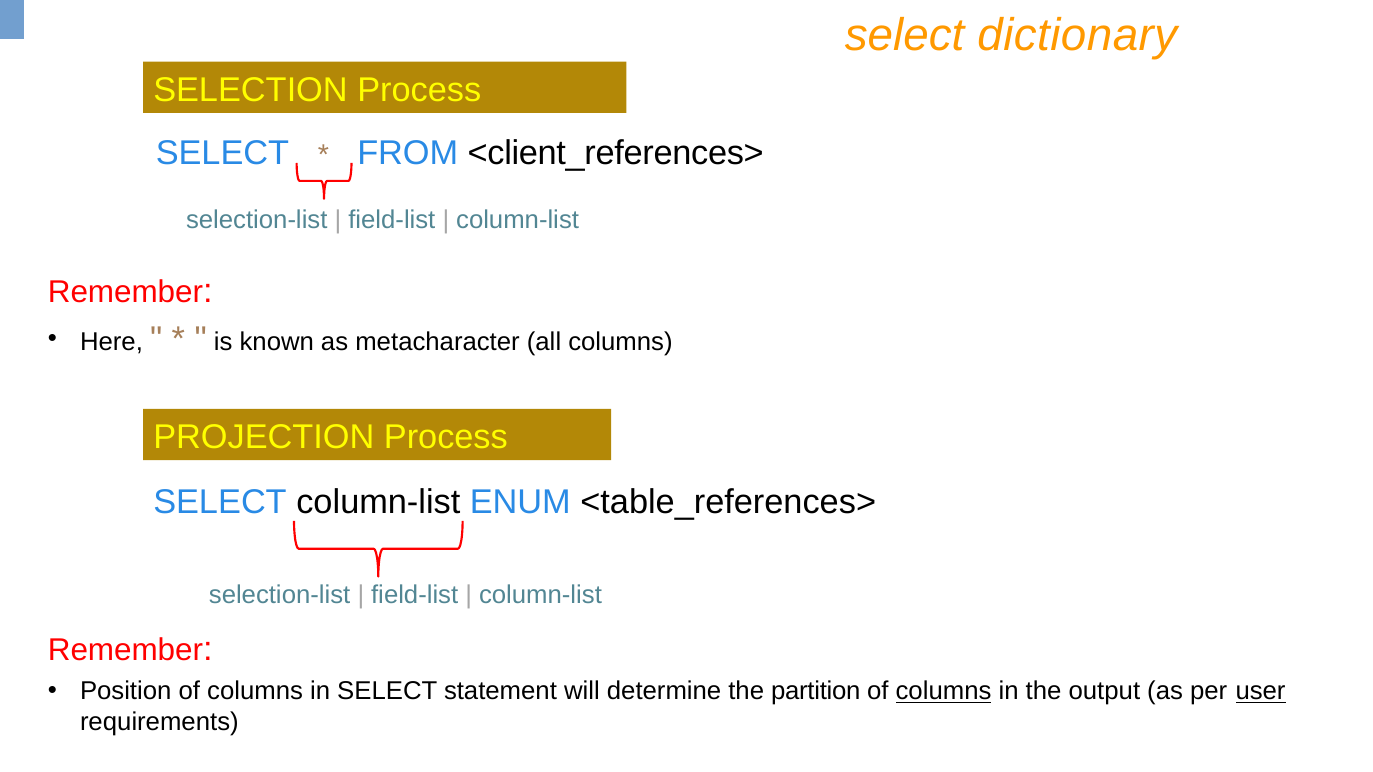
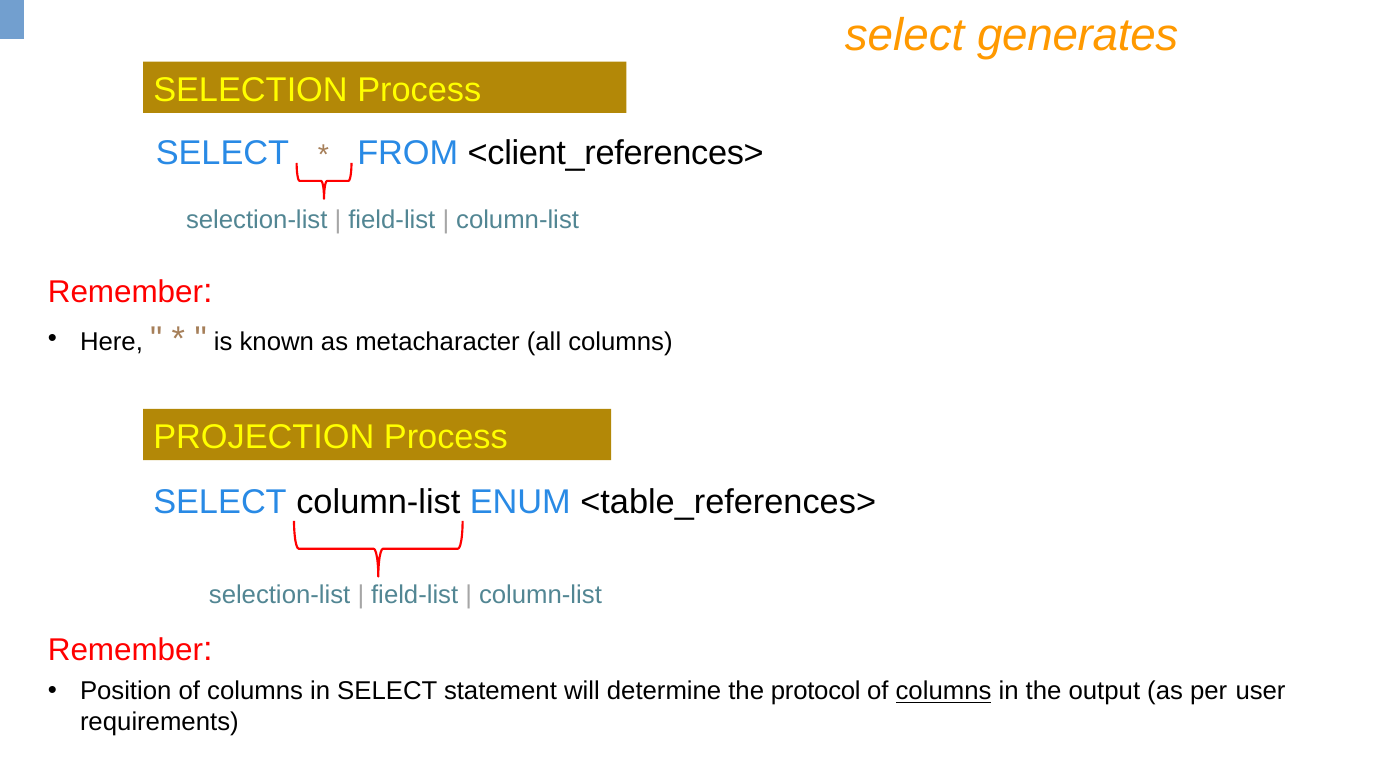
dictionary: dictionary -> generates
partition: partition -> protocol
user underline: present -> none
